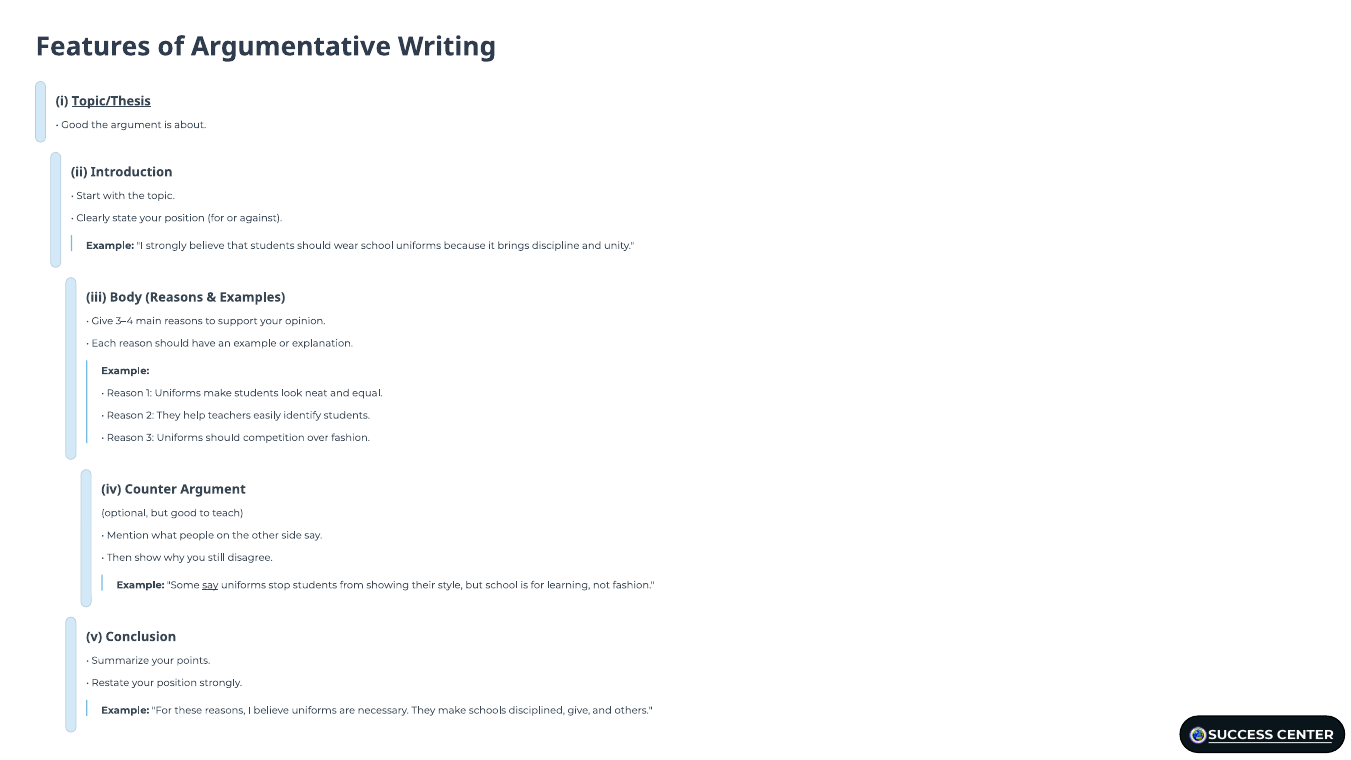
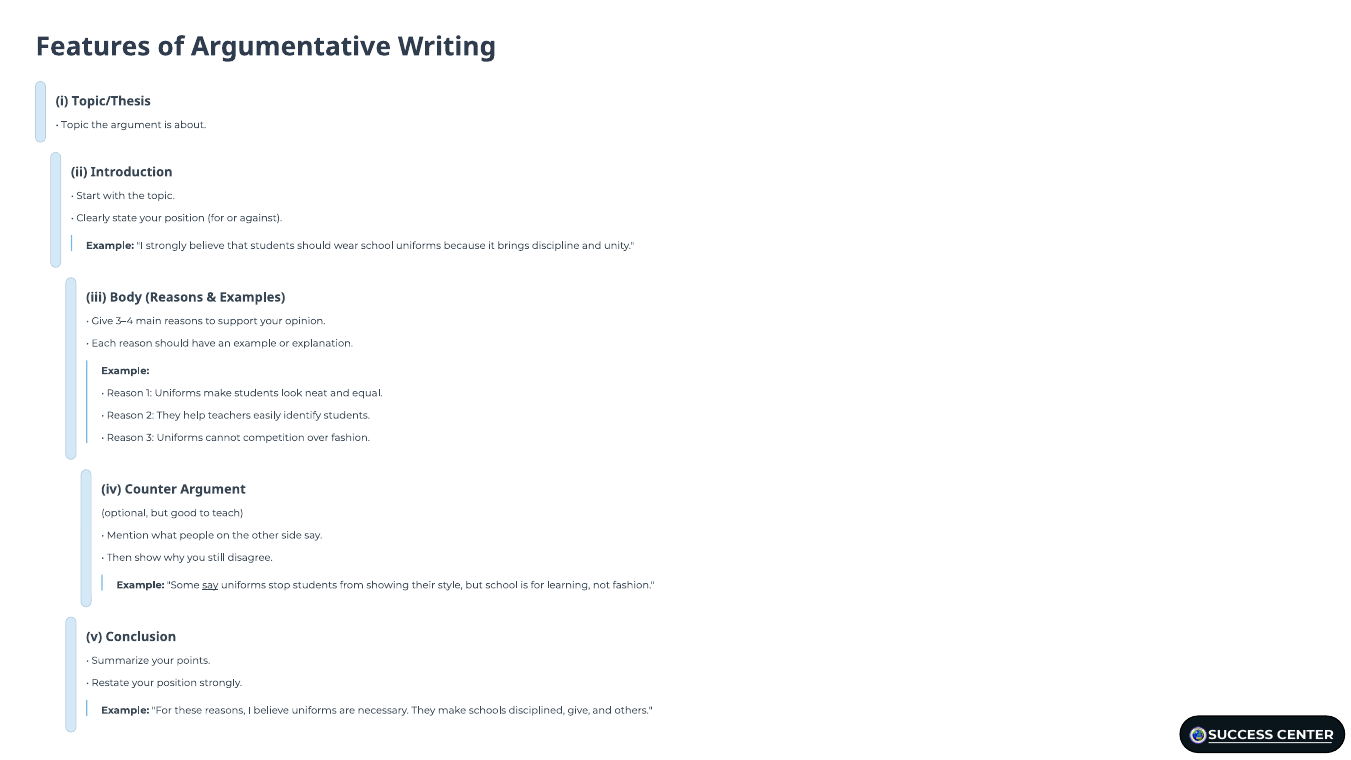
Topic/Thesis underline: present -> none
Good at (75, 125): Good -> Topic
Uniforms should: should -> cannot
